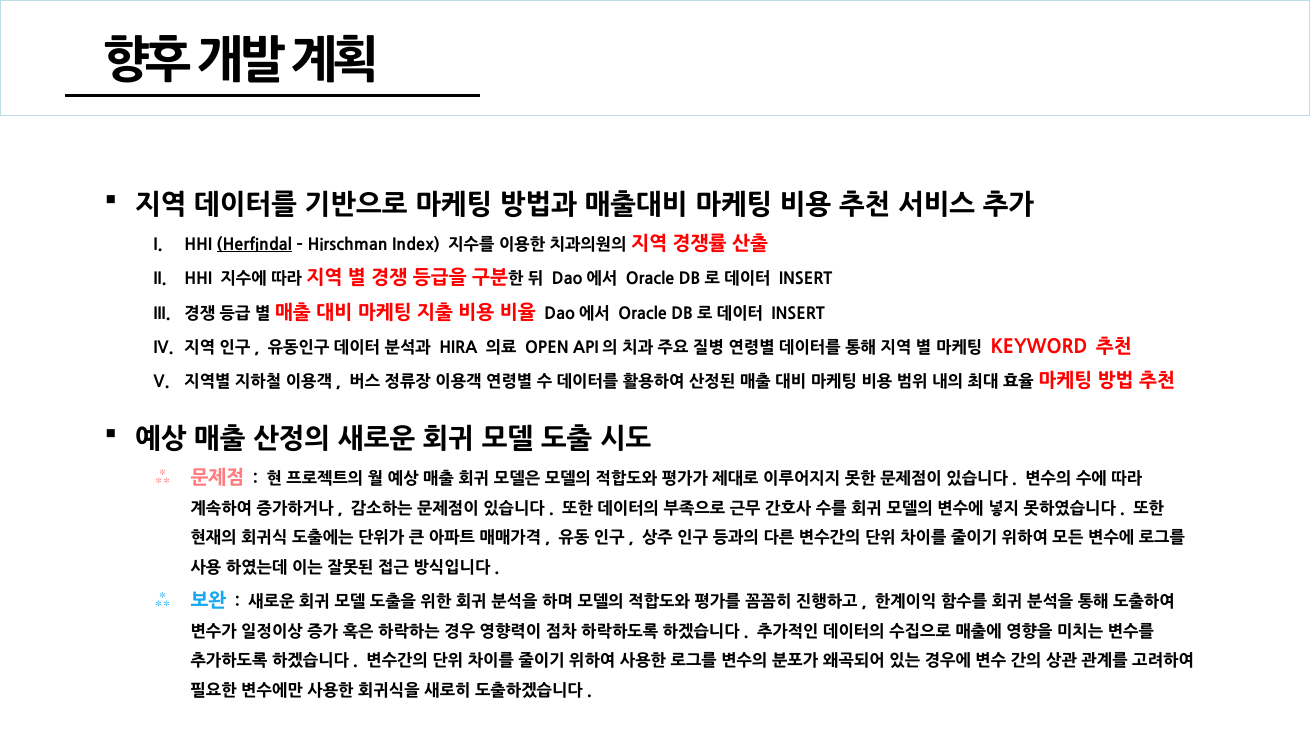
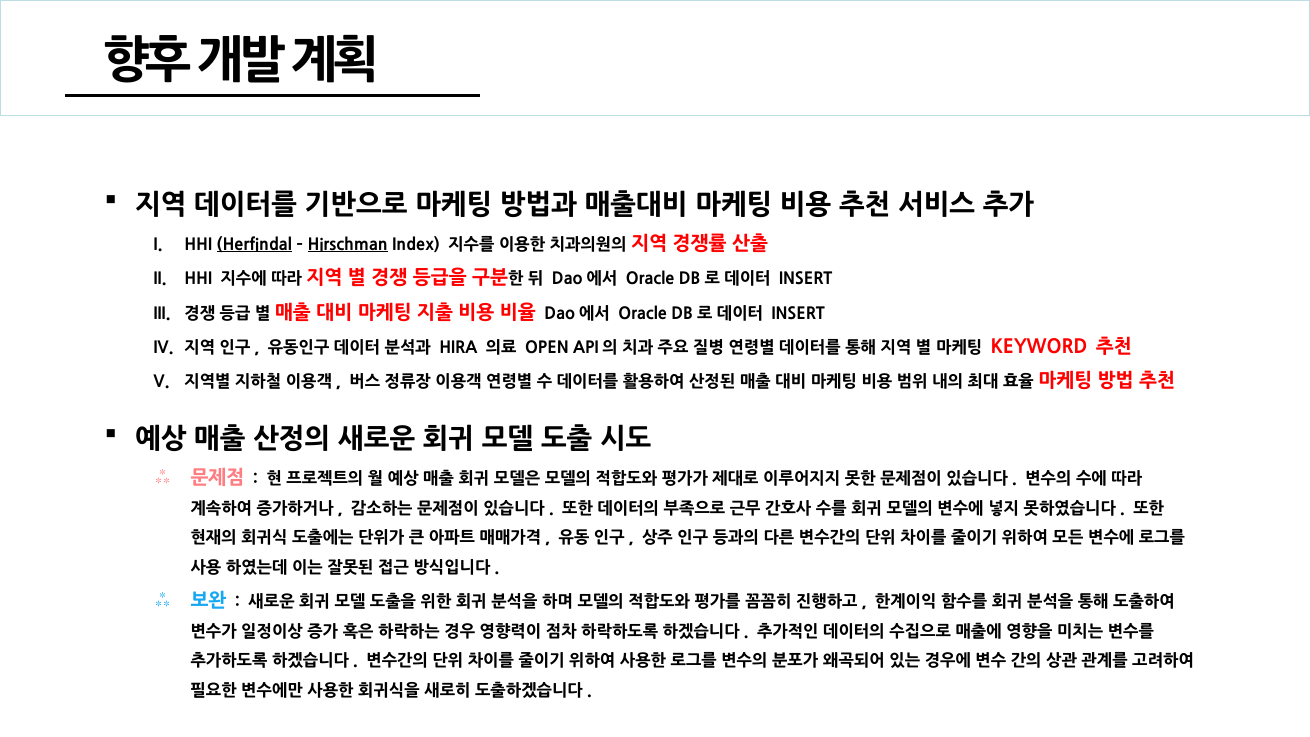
Hirschman underline: none -> present
